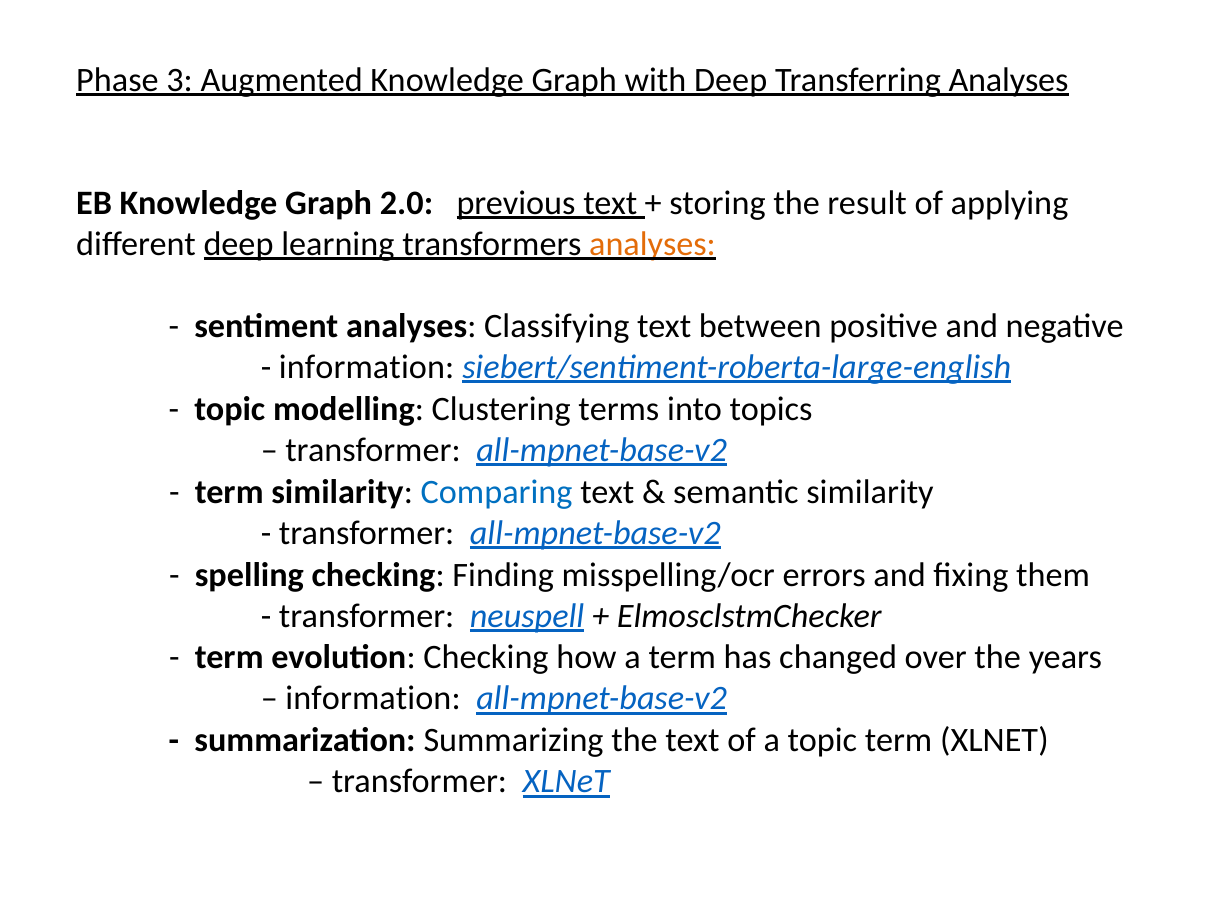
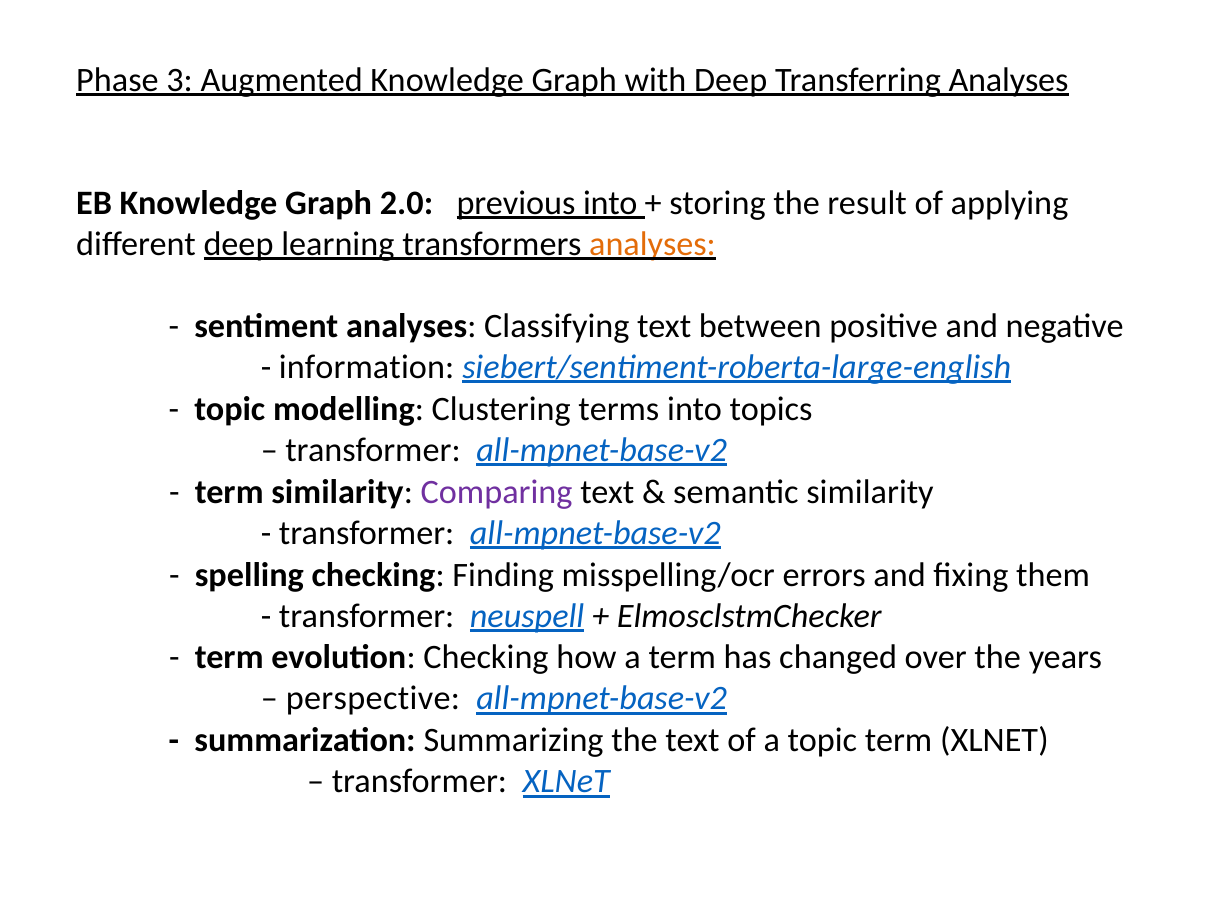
previous text: text -> into
Comparing colour: blue -> purple
information at (373, 699): information -> perspective
